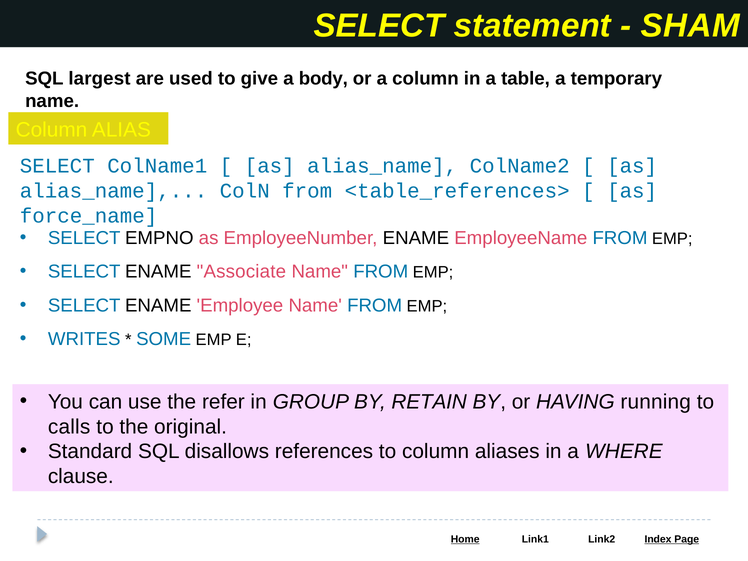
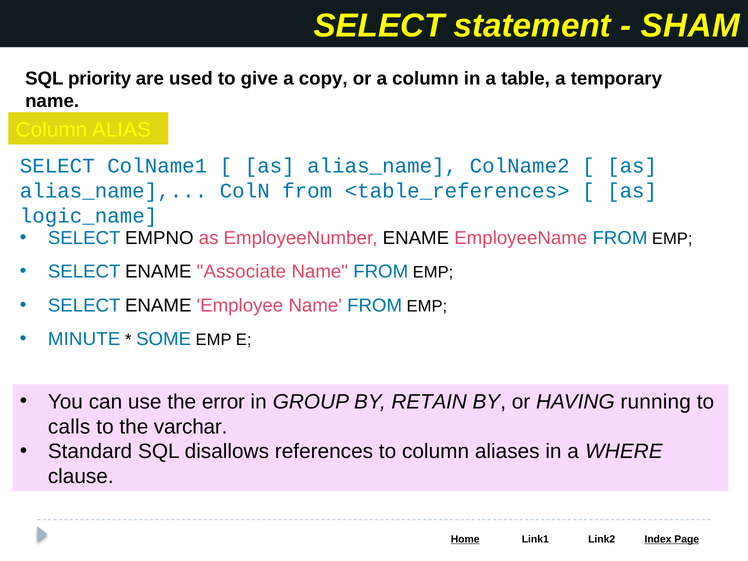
largest: largest -> priority
body: body -> copy
force_name: force_name -> logic_name
WRITES: WRITES -> MINUTE
refer: refer -> error
original: original -> varchar
